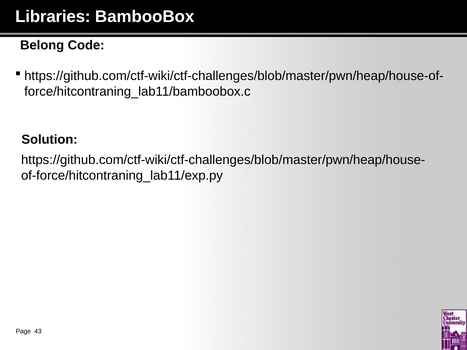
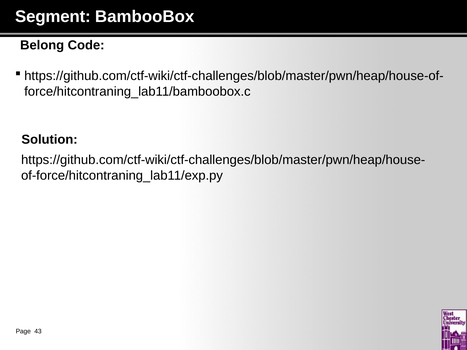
Libraries: Libraries -> Segment
